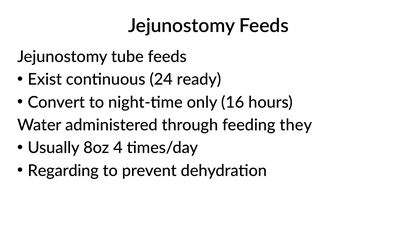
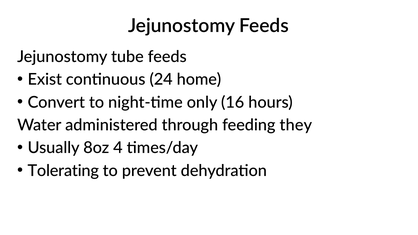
ready: ready -> home
Regarding: Regarding -> Tolerating
